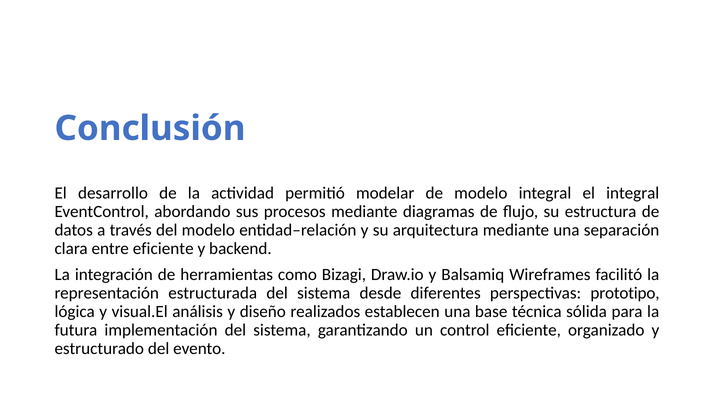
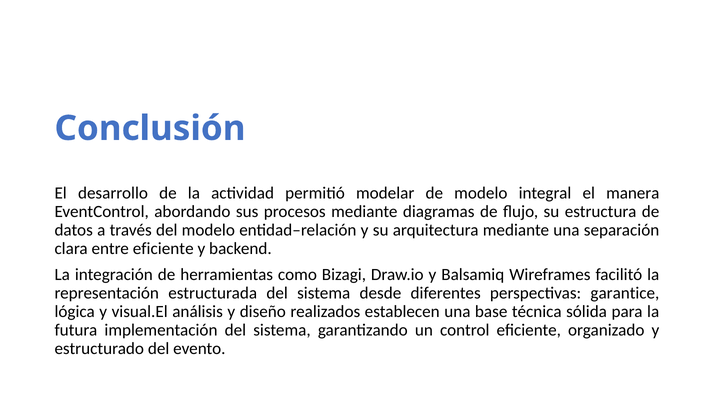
el integral: integral -> manera
prototipo: prototipo -> garantice
